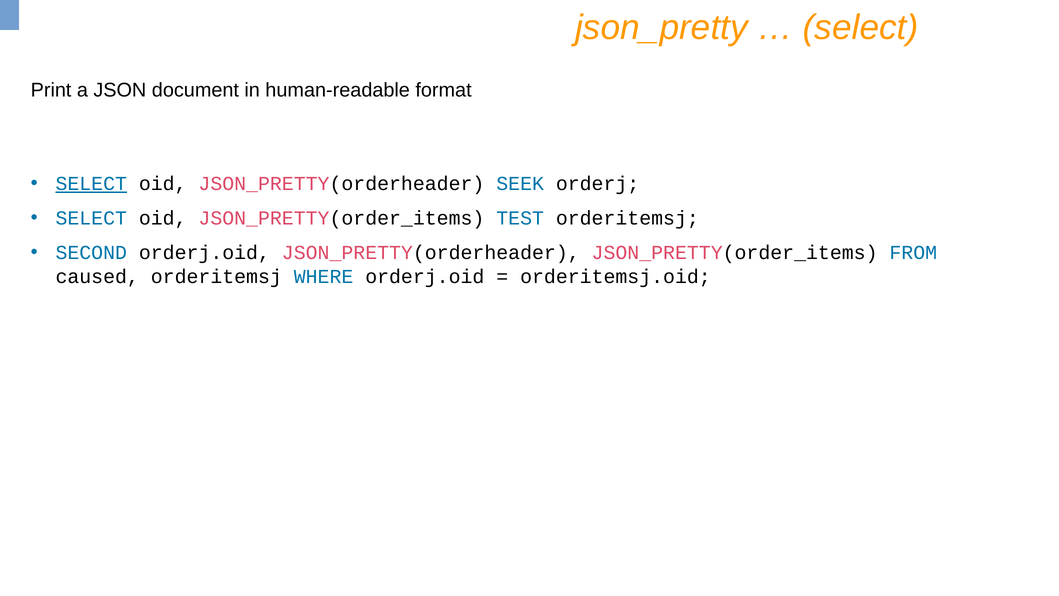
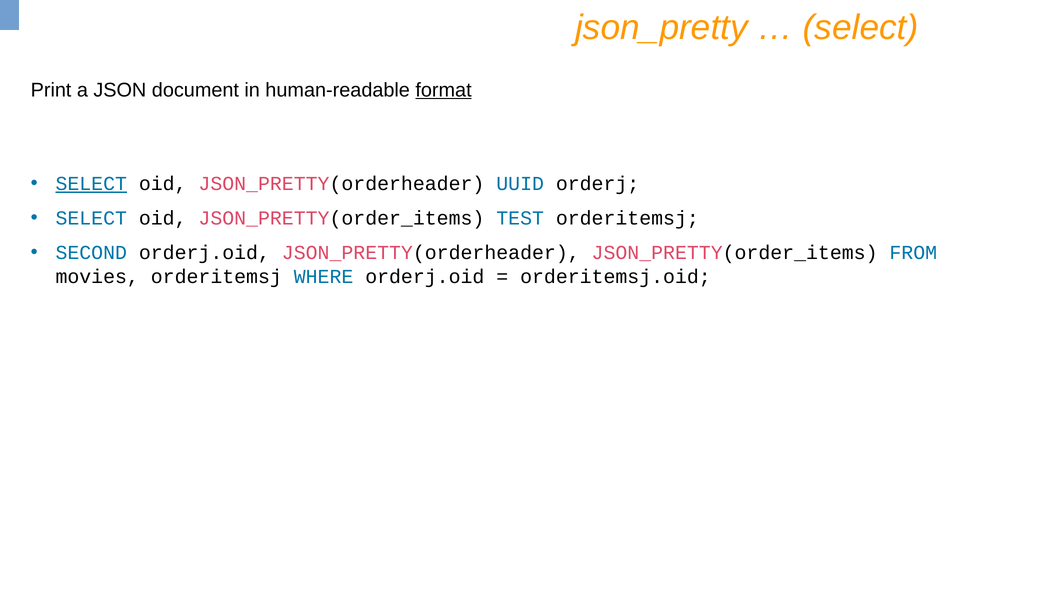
format underline: none -> present
SEEK: SEEK -> UUID
caused: caused -> movies
